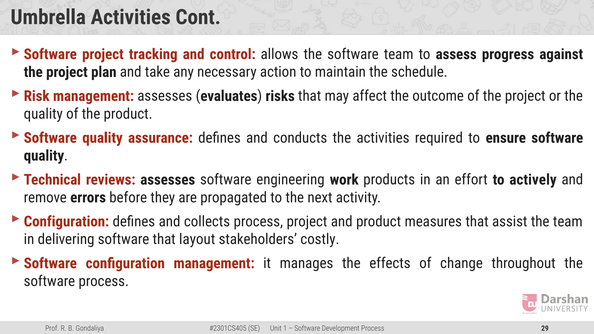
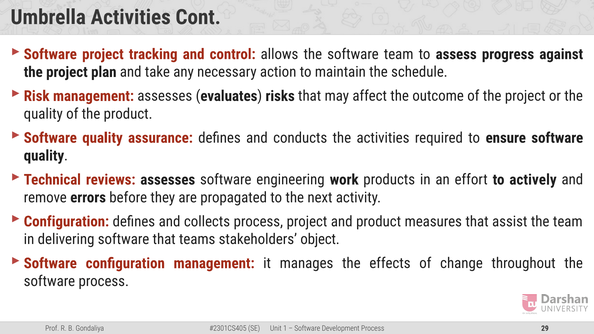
layout: layout -> teams
costly: costly -> object
